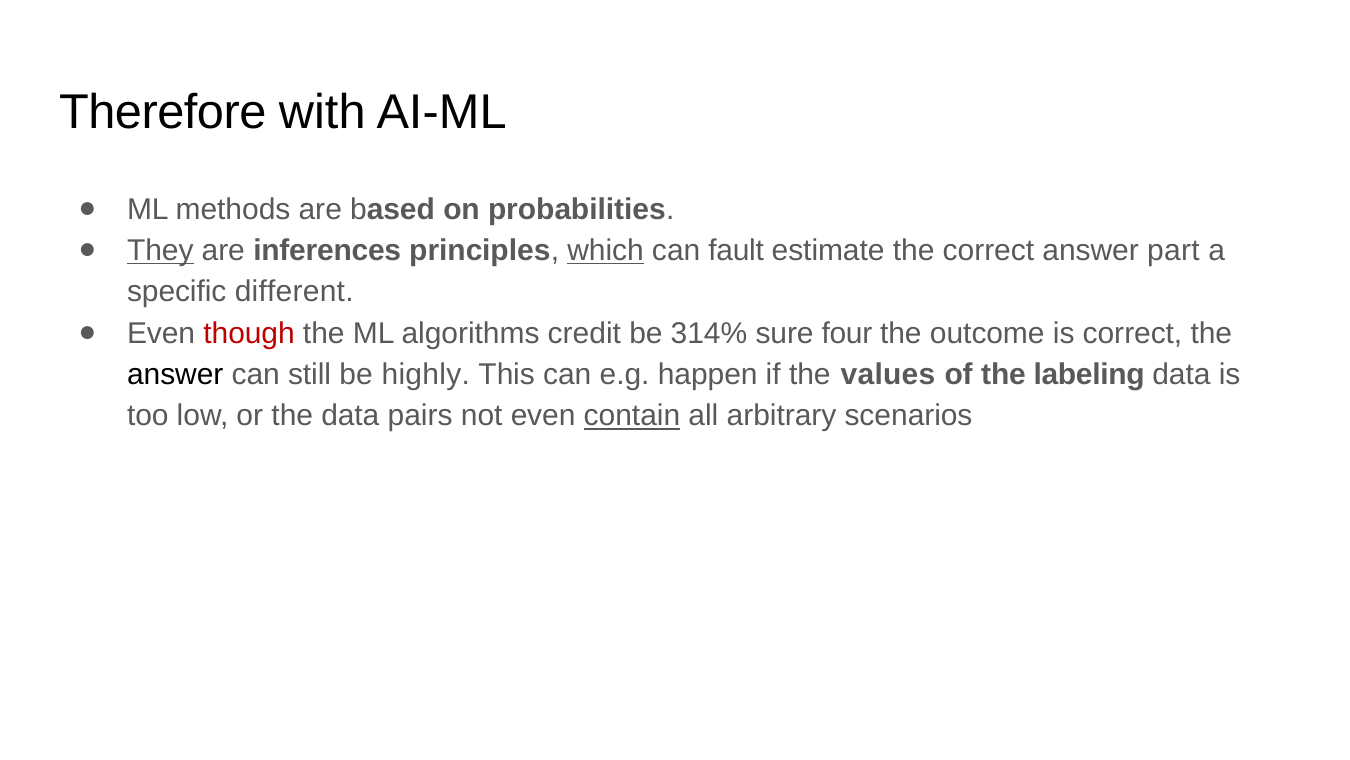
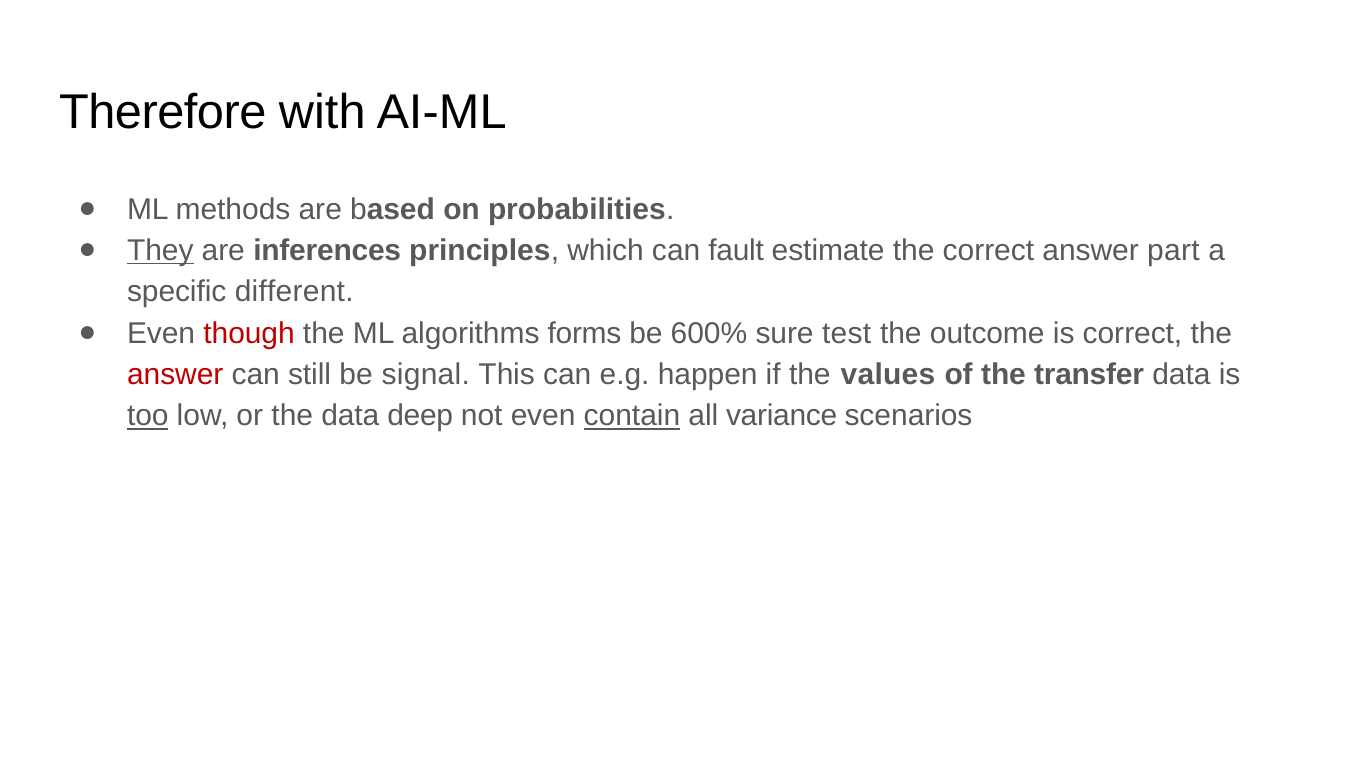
which underline: present -> none
credit: credit -> forms
314%: 314% -> 600%
four: four -> test
answer at (175, 374) colour: black -> red
highly: highly -> signal
labeling: labeling -> transfer
too underline: none -> present
pairs: pairs -> deep
arbitrary: arbitrary -> variance
